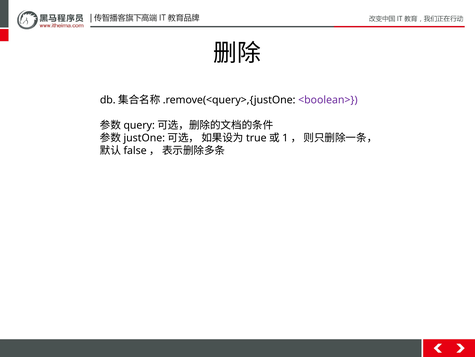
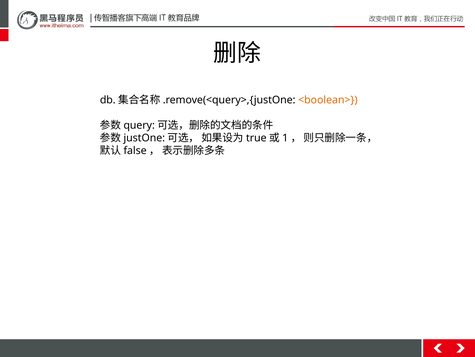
<boolean> colour: purple -> orange
